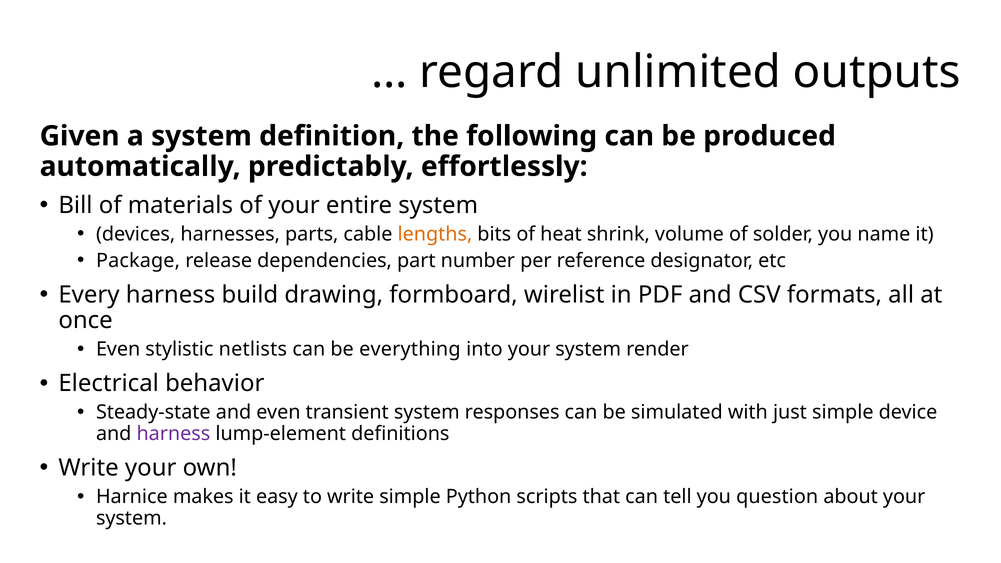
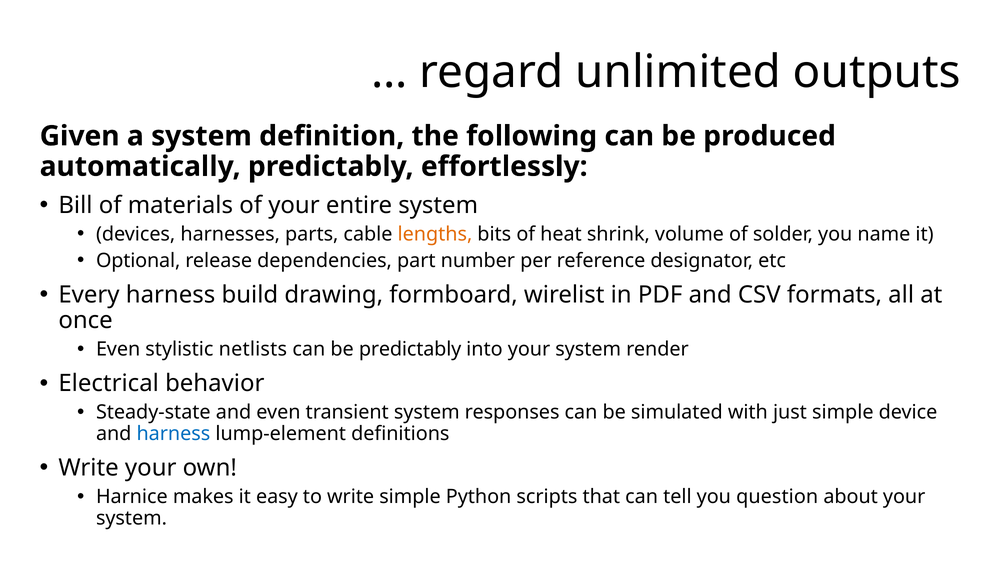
Package: Package -> Optional
be everything: everything -> predictably
harness at (173, 434) colour: purple -> blue
